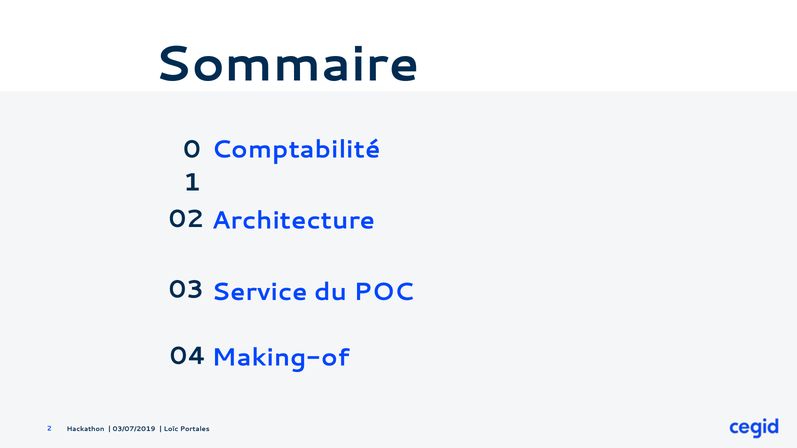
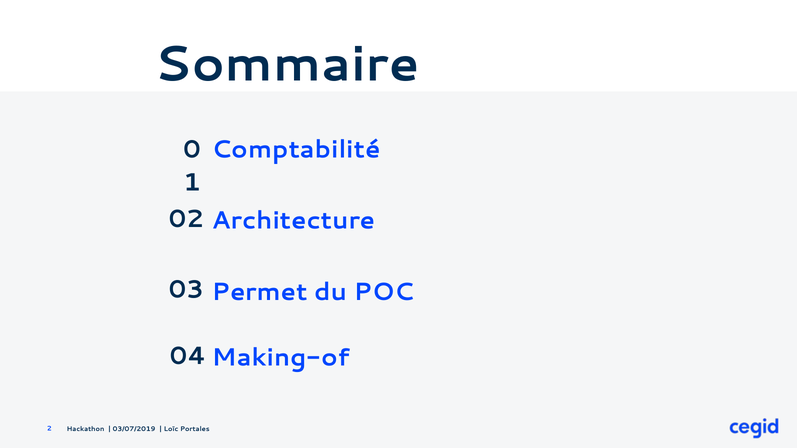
Service: Service -> Permet
